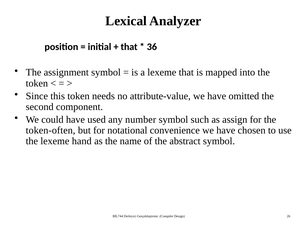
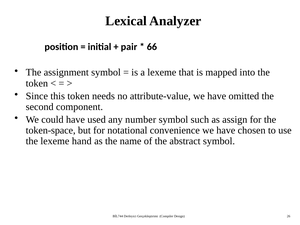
that at (129, 47): that -> pair
36: 36 -> 66
token-often: token-often -> token-space
